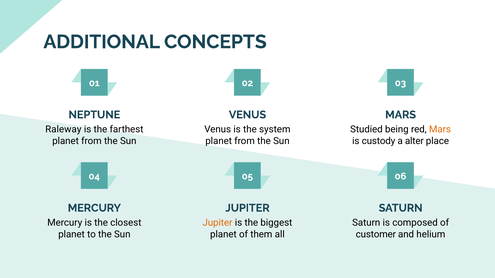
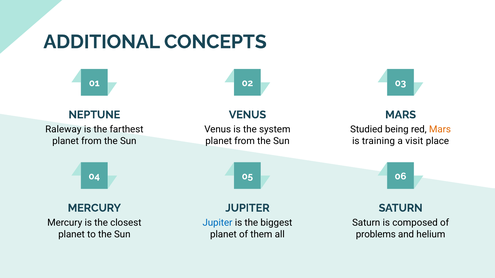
custody: custody -> training
alter: alter -> visit
Jupiter at (217, 223) colour: orange -> blue
customer: customer -> problems
